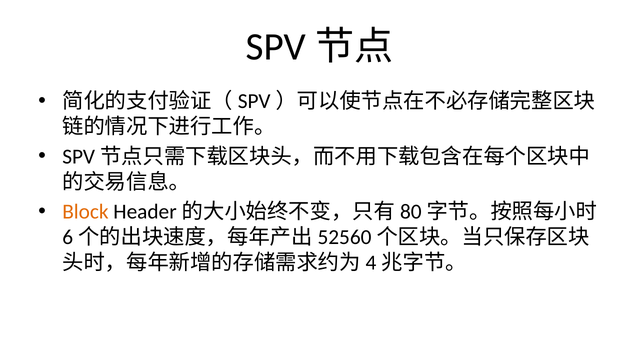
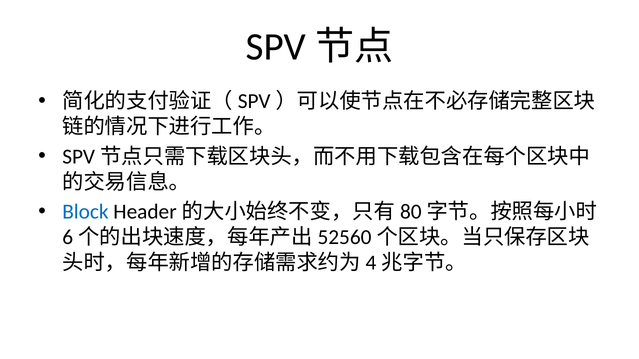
Block colour: orange -> blue
